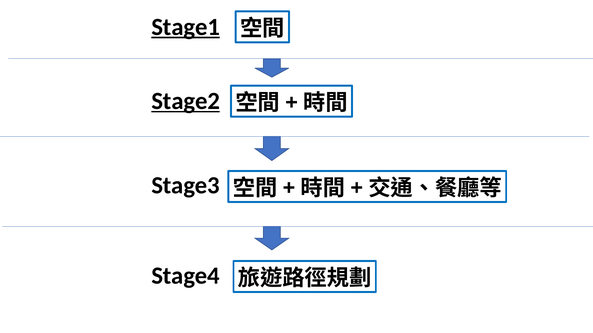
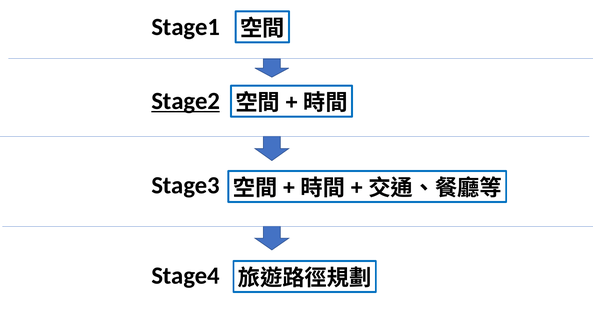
Stage1 underline: present -> none
